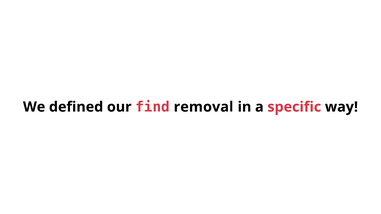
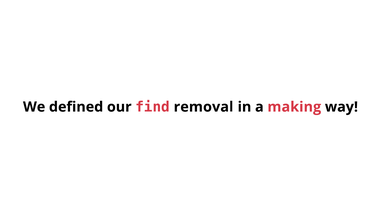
specific: specific -> making
